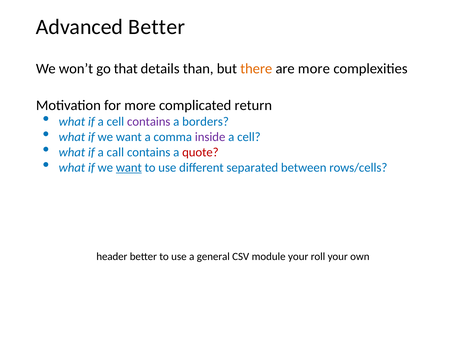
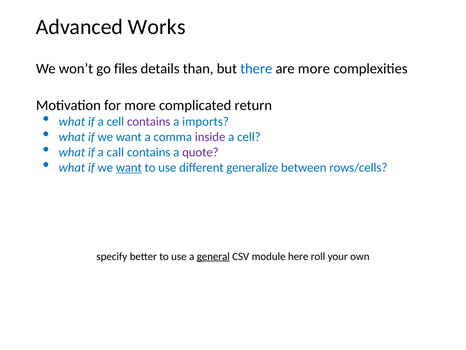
Advanced Better: Better -> Works
that: that -> files
there colour: orange -> blue
borders: borders -> imports
quote colour: red -> purple
separated: separated -> generalize
header: header -> specify
general underline: none -> present
module your: your -> here
